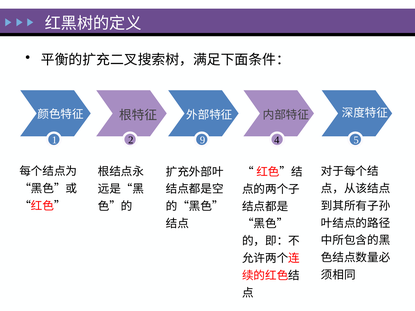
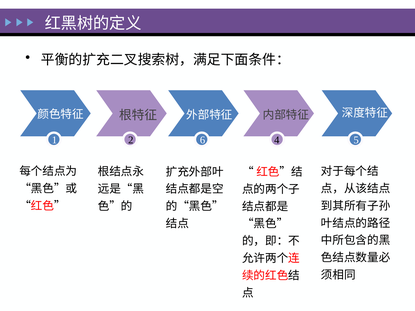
9: 9 -> 6
